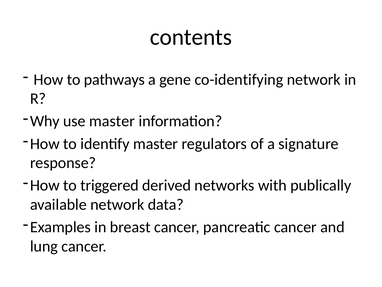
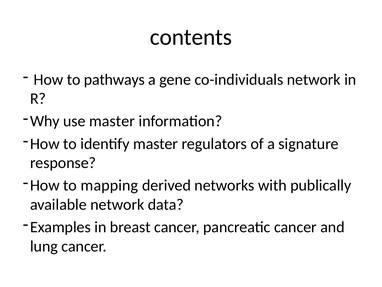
co-identifying: co-identifying -> co-individuals
triggered: triggered -> mapping
